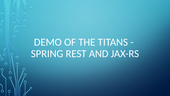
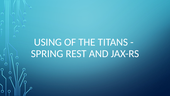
DEMO: DEMO -> USING
